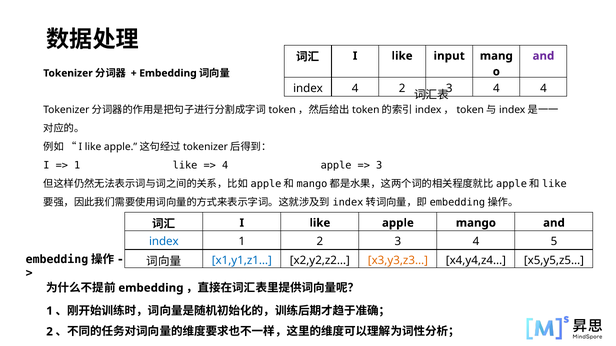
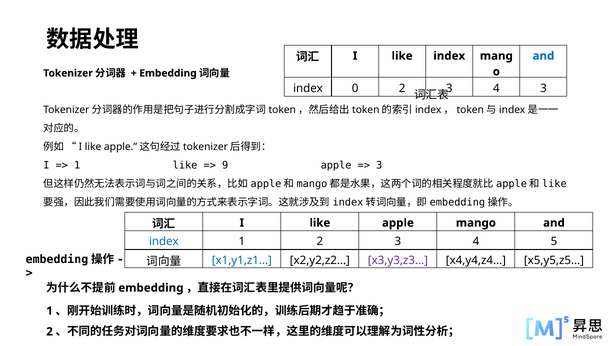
like input: input -> index
and at (543, 56) colour: purple -> blue
index 4: 4 -> 0
4 4: 4 -> 3
4 at (225, 166): 4 -> 9
x3,y3,z3… colour: orange -> purple
